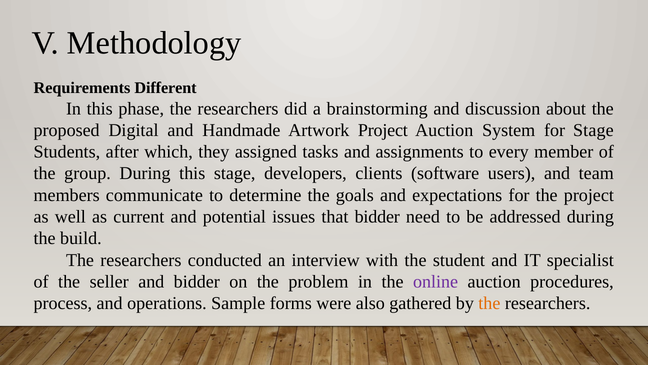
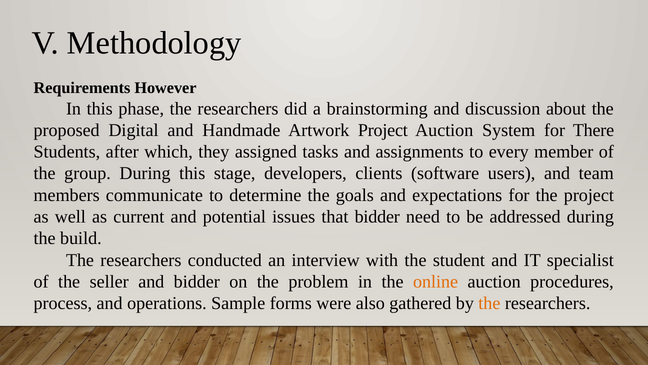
Different: Different -> However
for Stage: Stage -> There
online colour: purple -> orange
